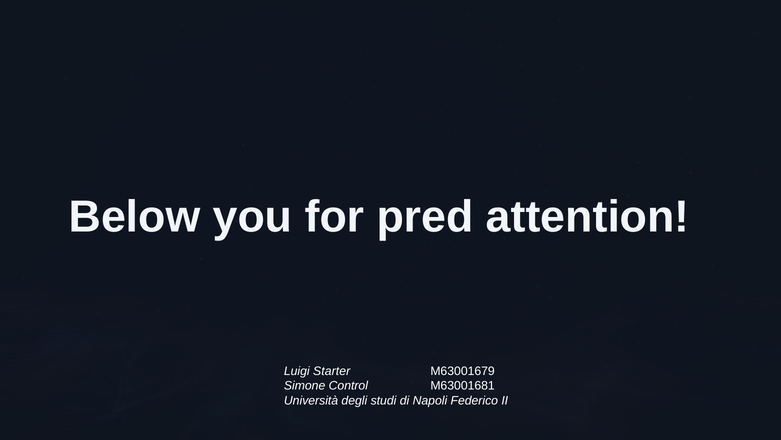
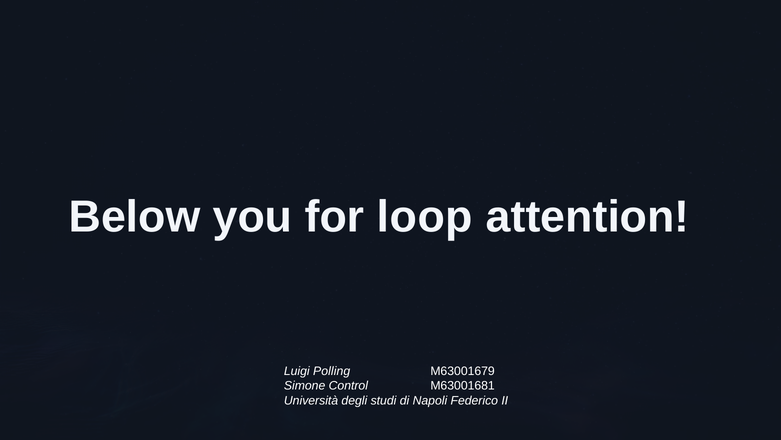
pred: pred -> loop
Starter: Starter -> Polling
